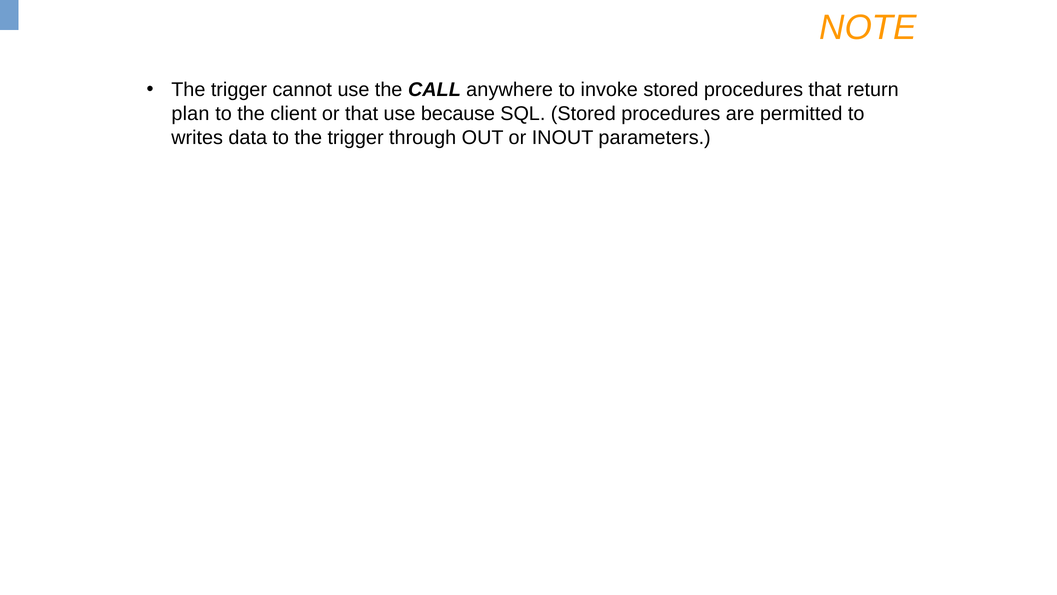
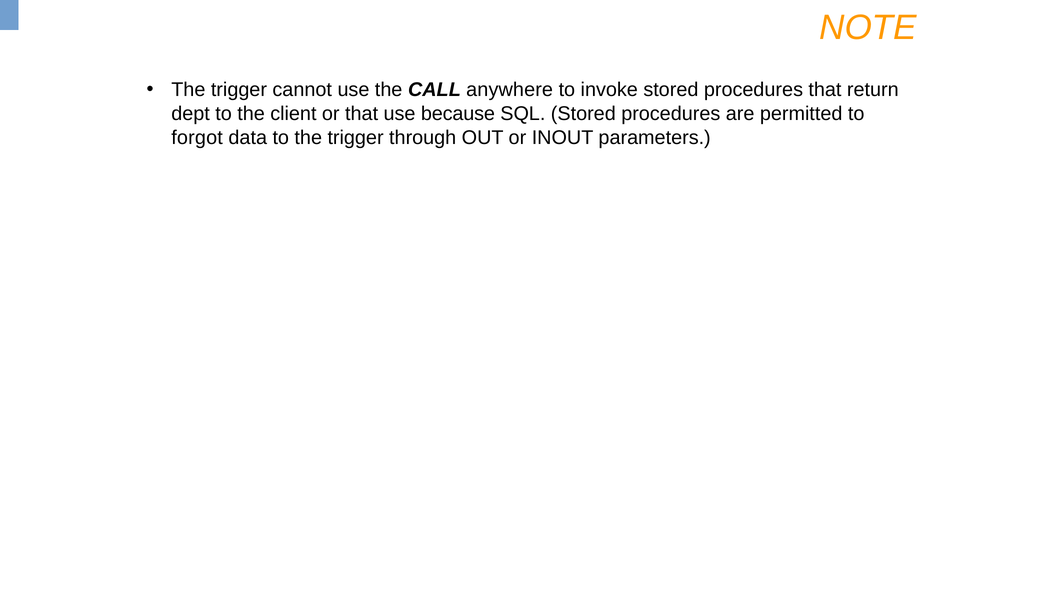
plan: plan -> dept
writes: writes -> forgot
